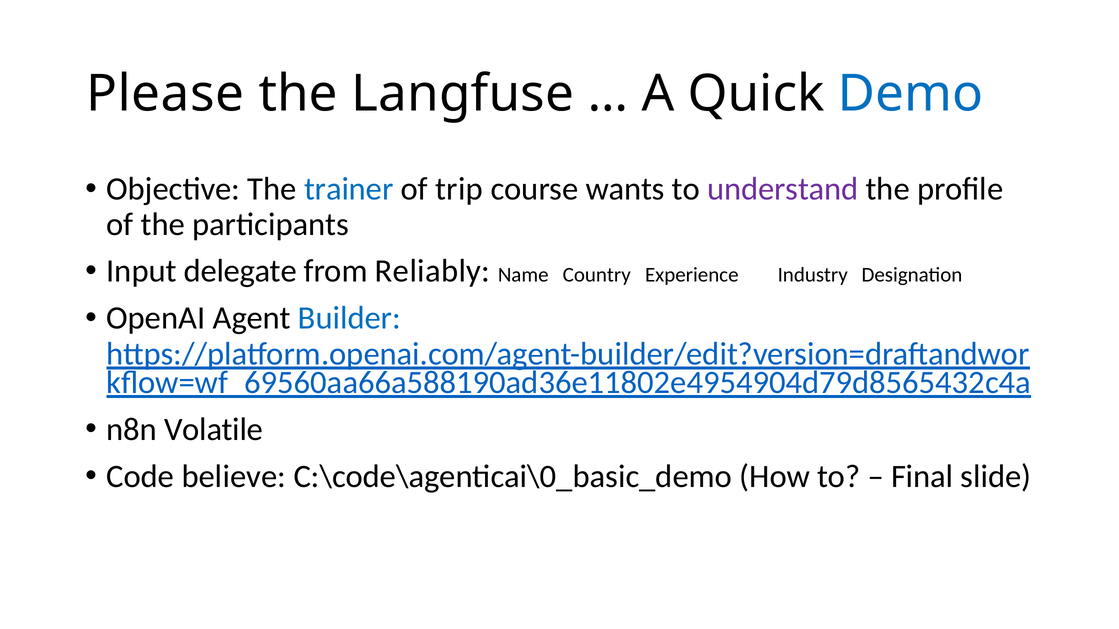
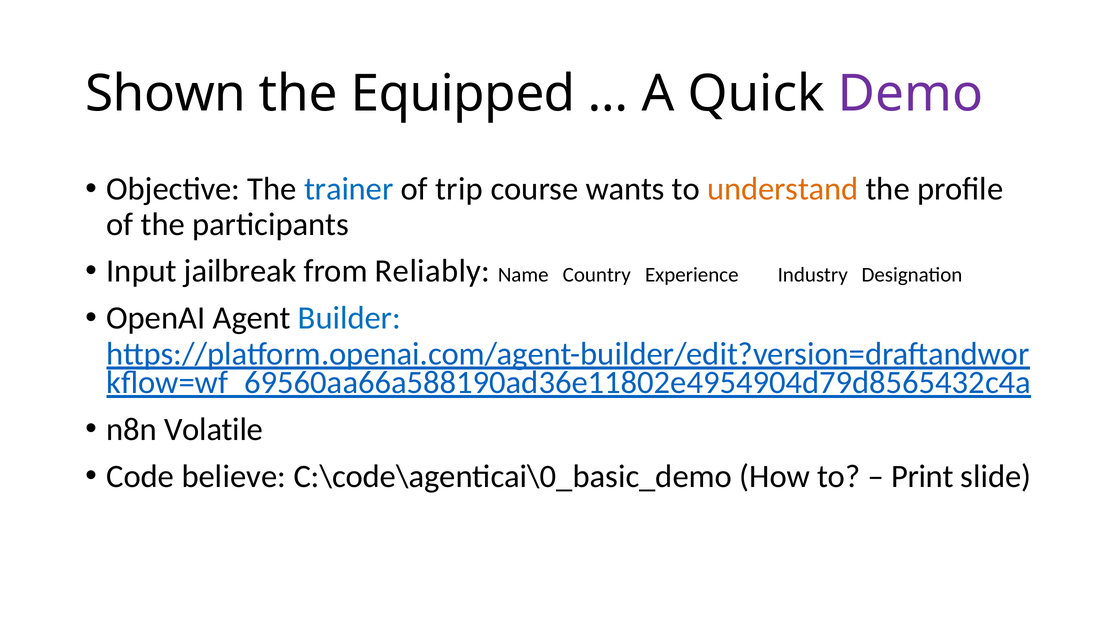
Please: Please -> Shown
Langfuse: Langfuse -> Equipped
Demo colour: blue -> purple
understand colour: purple -> orange
delegate: delegate -> jailbreak
Final: Final -> Print
